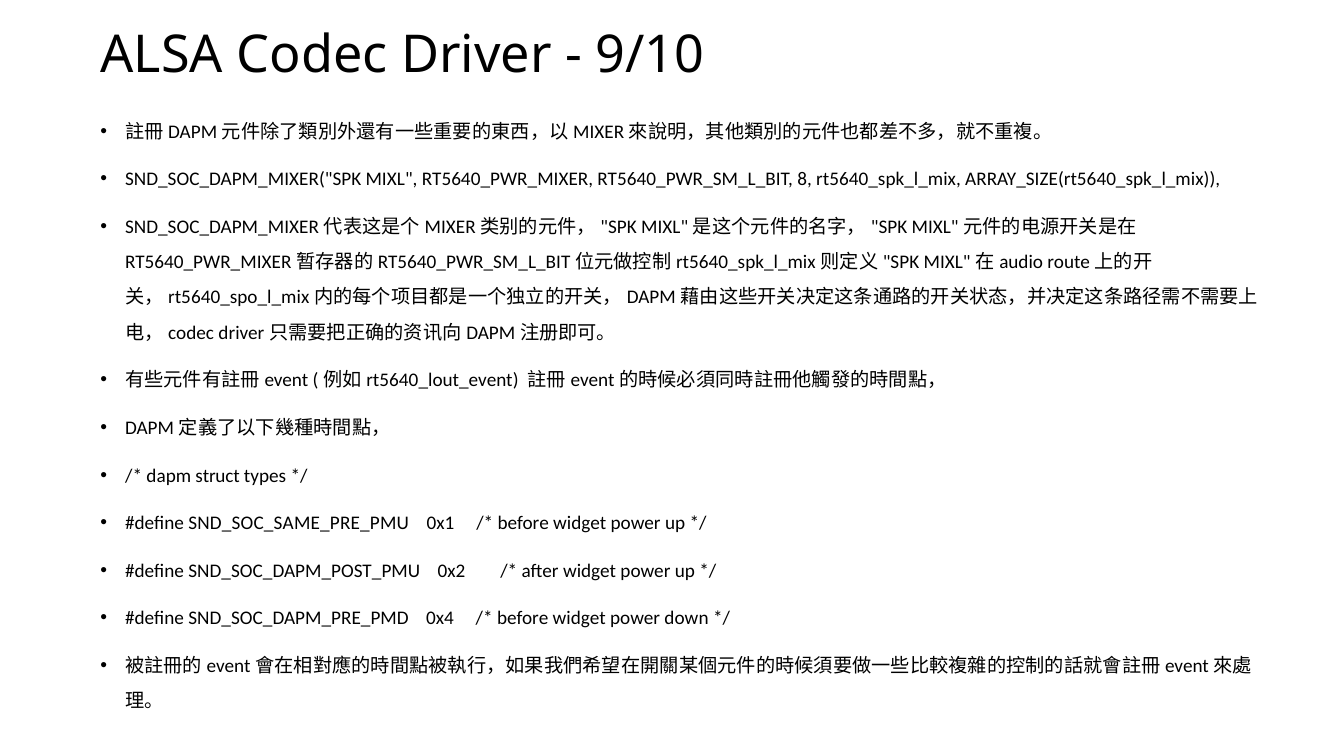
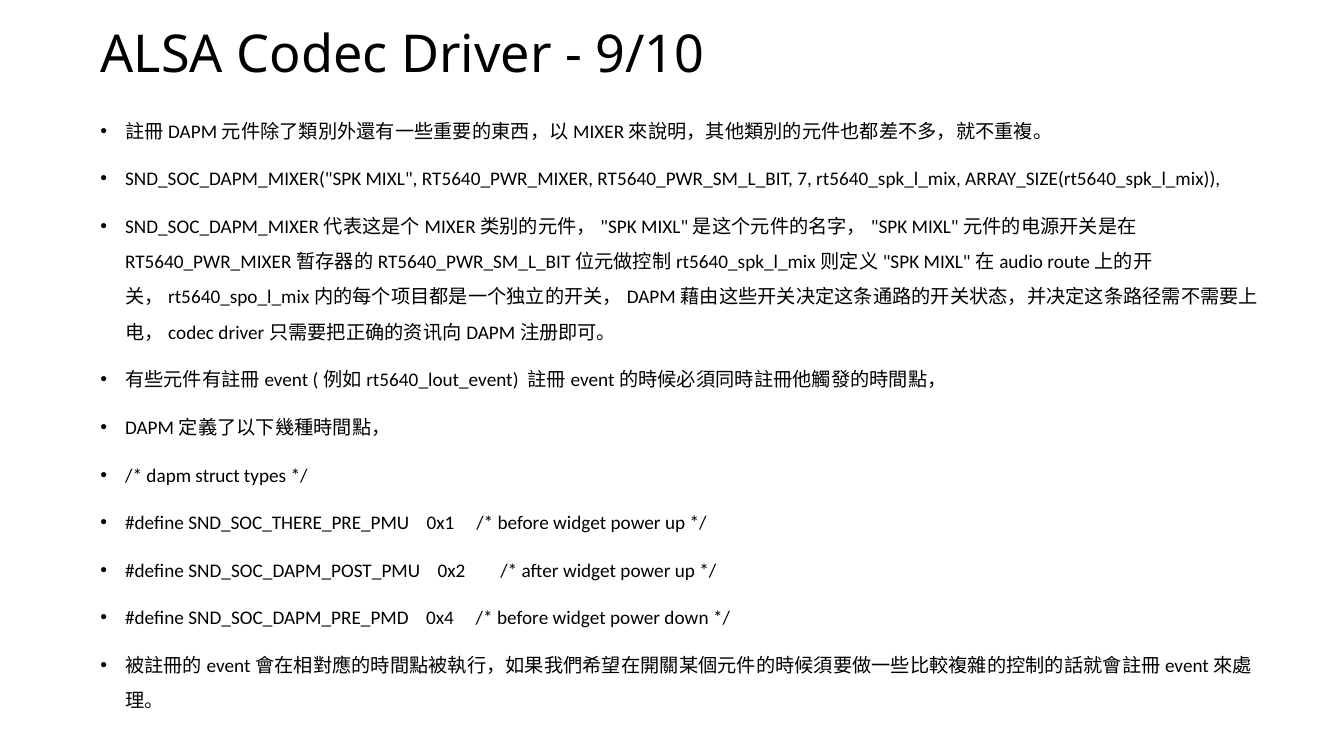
8: 8 -> 7
SND_SOC_SAME_PRE_PMU: SND_SOC_SAME_PRE_PMU -> SND_SOC_THERE_PRE_PMU
